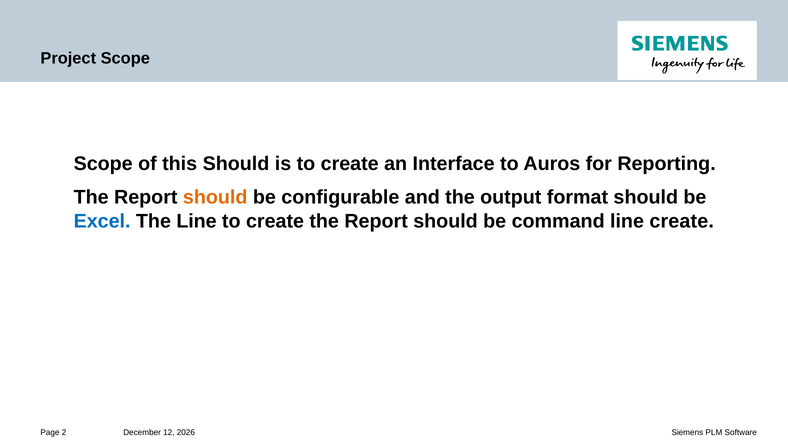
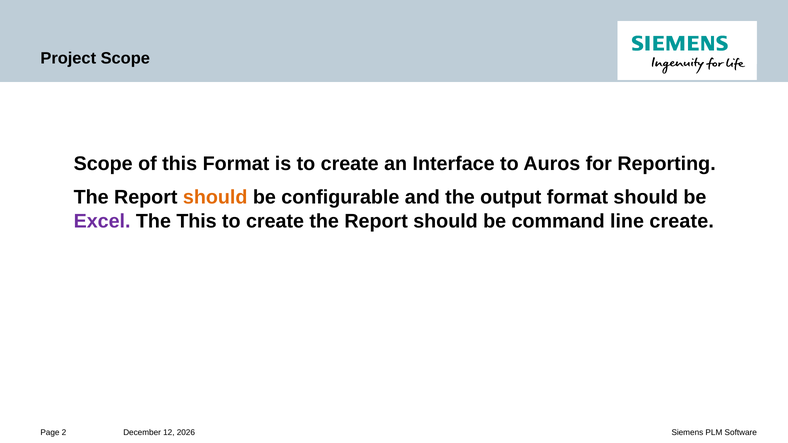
this Should: Should -> Format
Excel colour: blue -> purple
The Line: Line -> This
